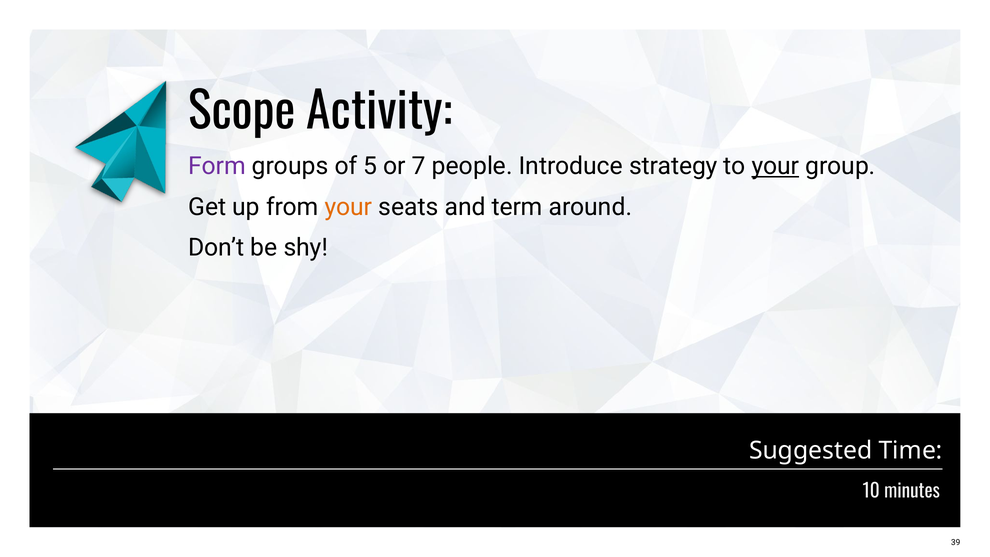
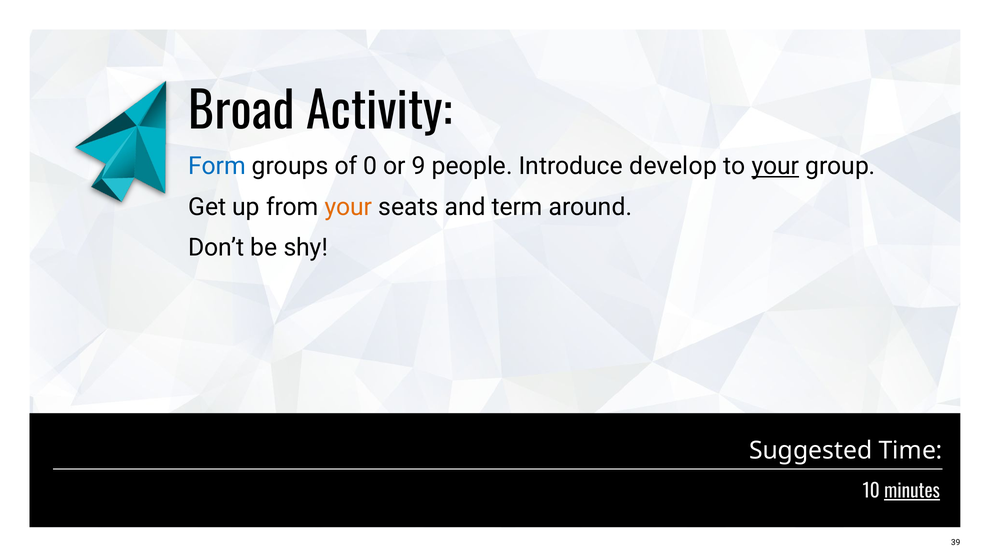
Scope: Scope -> Broad
Form colour: purple -> blue
5: 5 -> 0
7: 7 -> 9
strategy: strategy -> develop
minutes underline: none -> present
